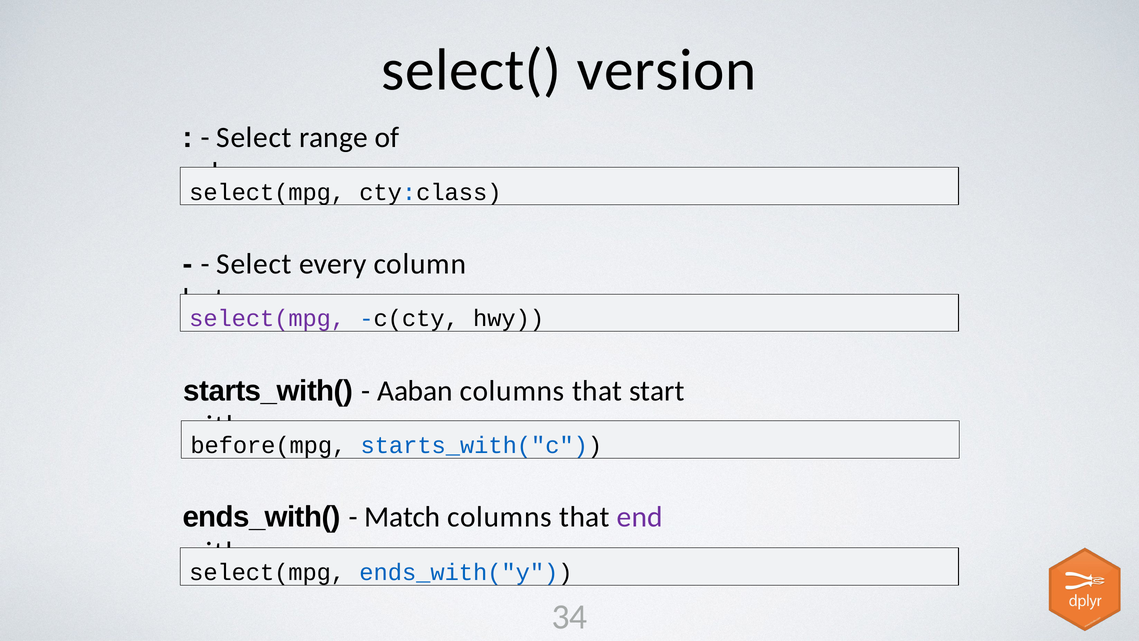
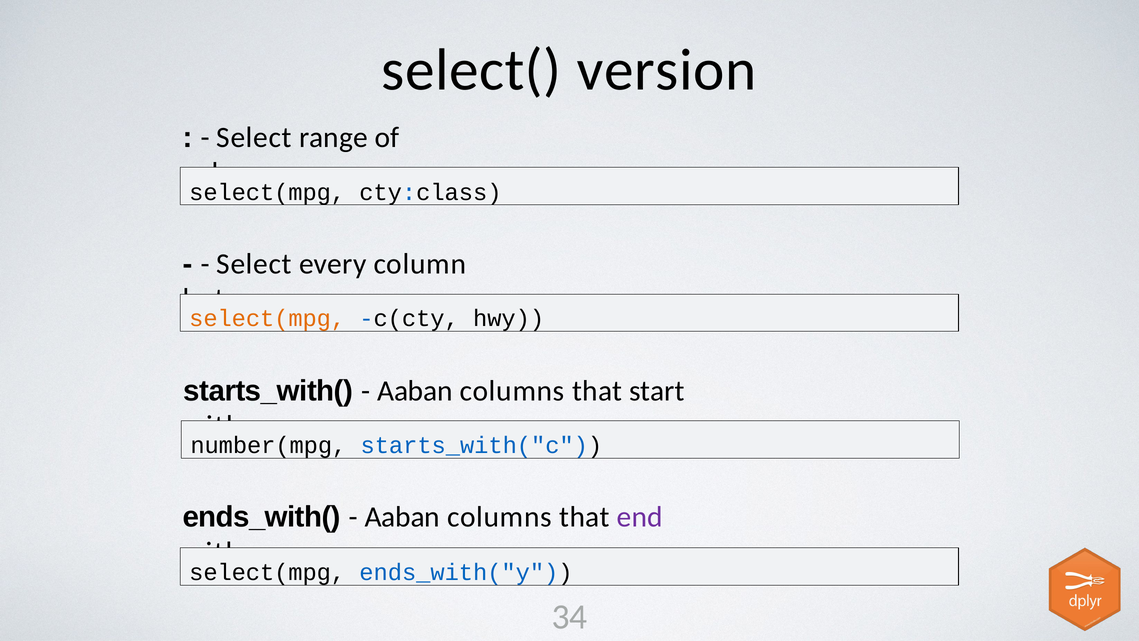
select(mpg at (267, 318) colour: purple -> orange
before(mpg: before(mpg -> number(mpg
Match at (402, 517): Match -> Aaban
